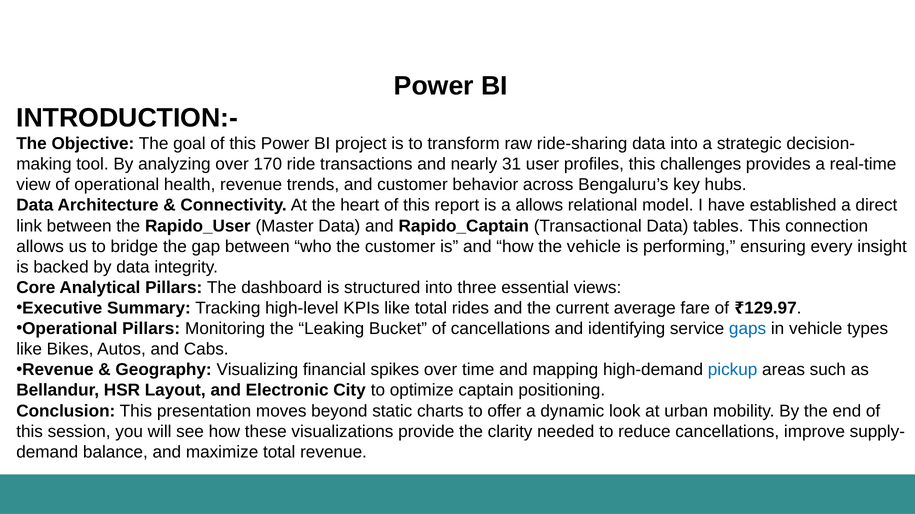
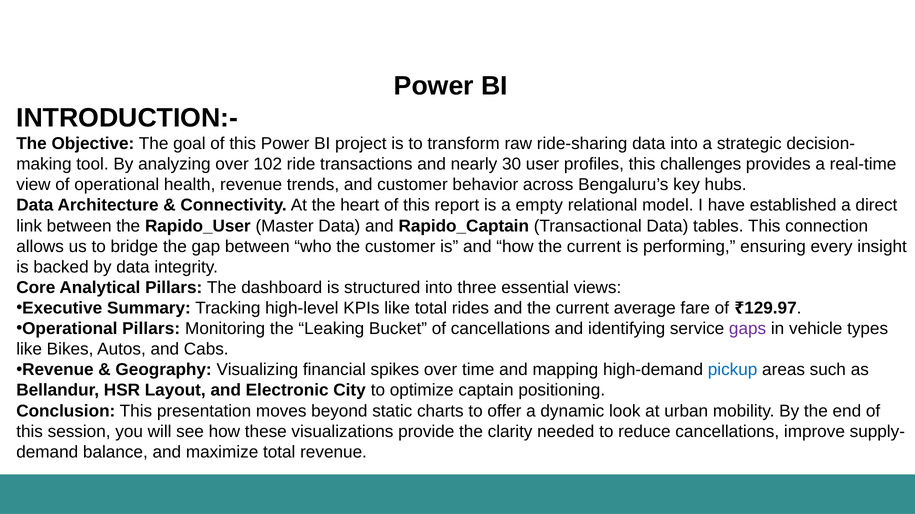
170: 170 -> 102
31: 31 -> 30
a allows: allows -> empty
how the vehicle: vehicle -> current
gaps colour: blue -> purple
